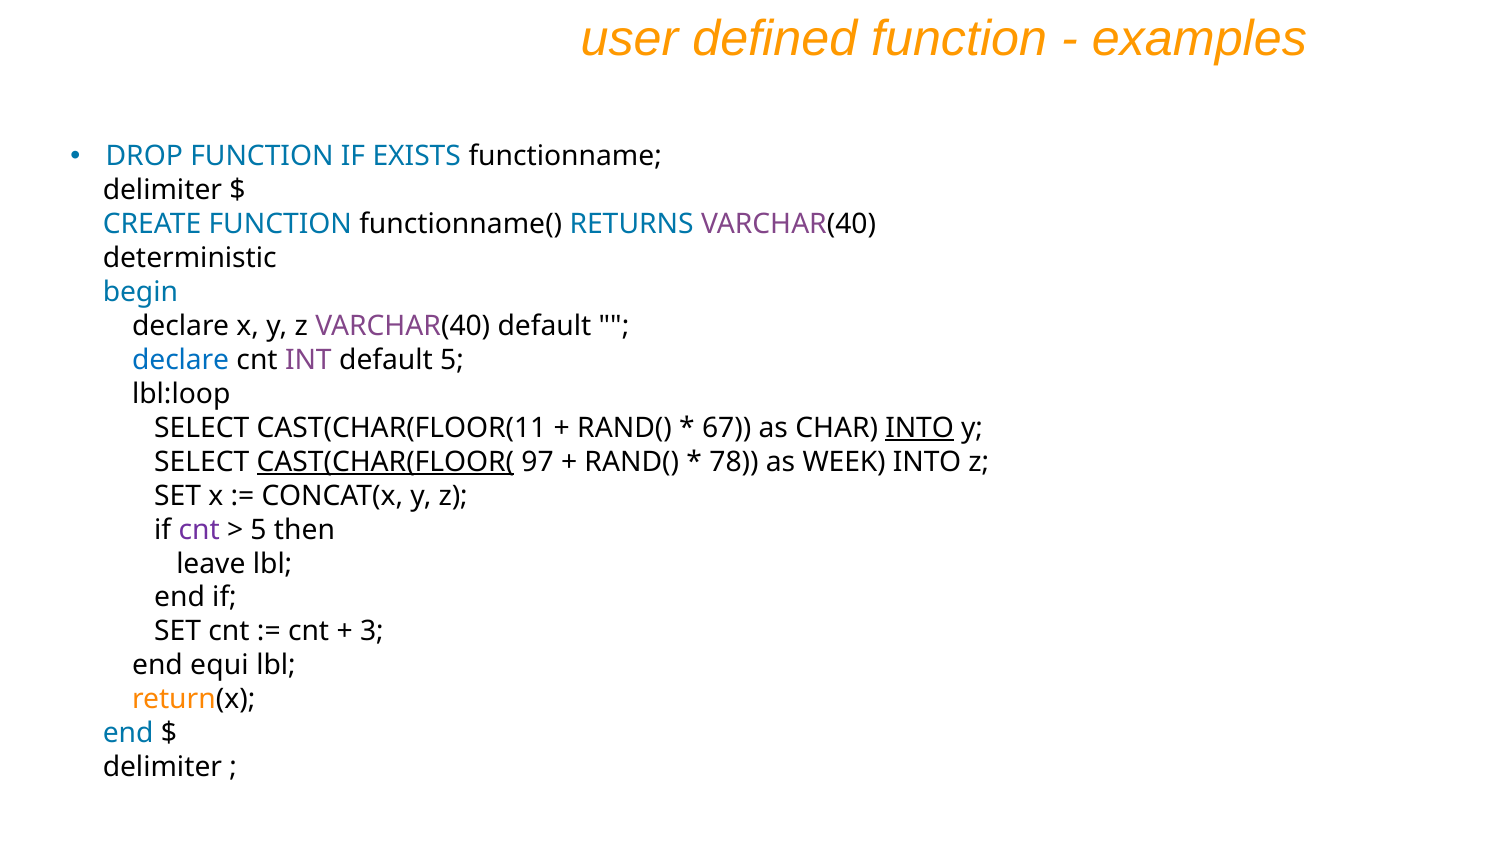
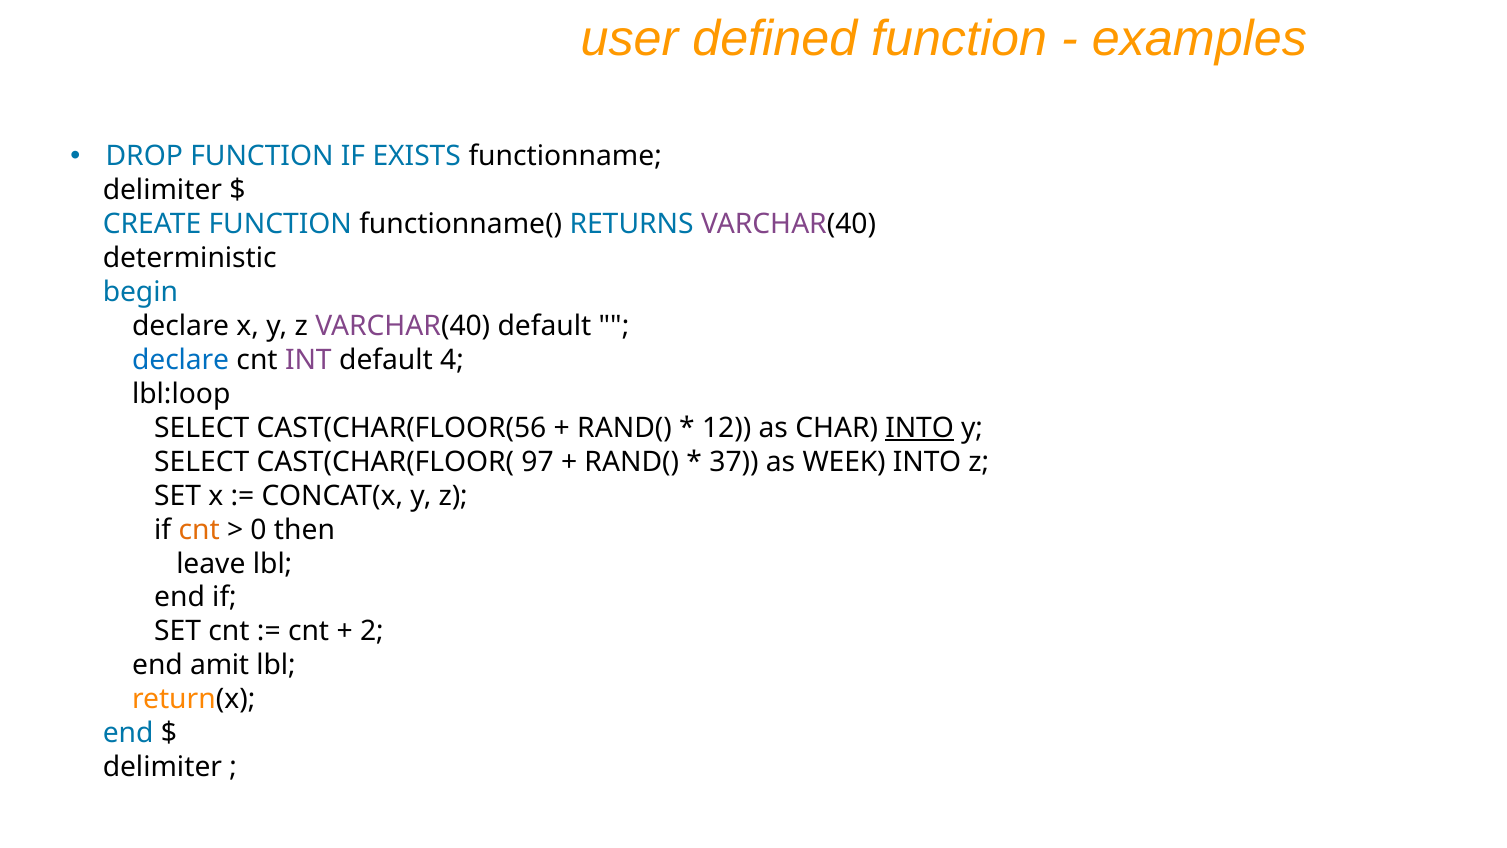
default 5: 5 -> 4
CAST(CHAR(FLOOR(11: CAST(CHAR(FLOOR(11 -> CAST(CHAR(FLOOR(56
67: 67 -> 12
CAST(CHAR(FLOOR( underline: present -> none
78: 78 -> 37
cnt at (199, 530) colour: purple -> orange
5 at (258, 530): 5 -> 0
3: 3 -> 2
equi: equi -> amit
